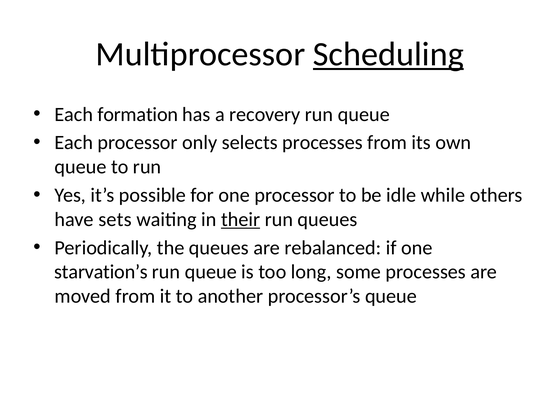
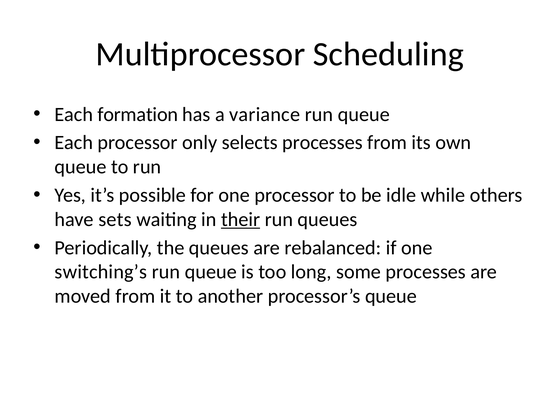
Scheduling underline: present -> none
recovery: recovery -> variance
starvation’s: starvation’s -> switching’s
